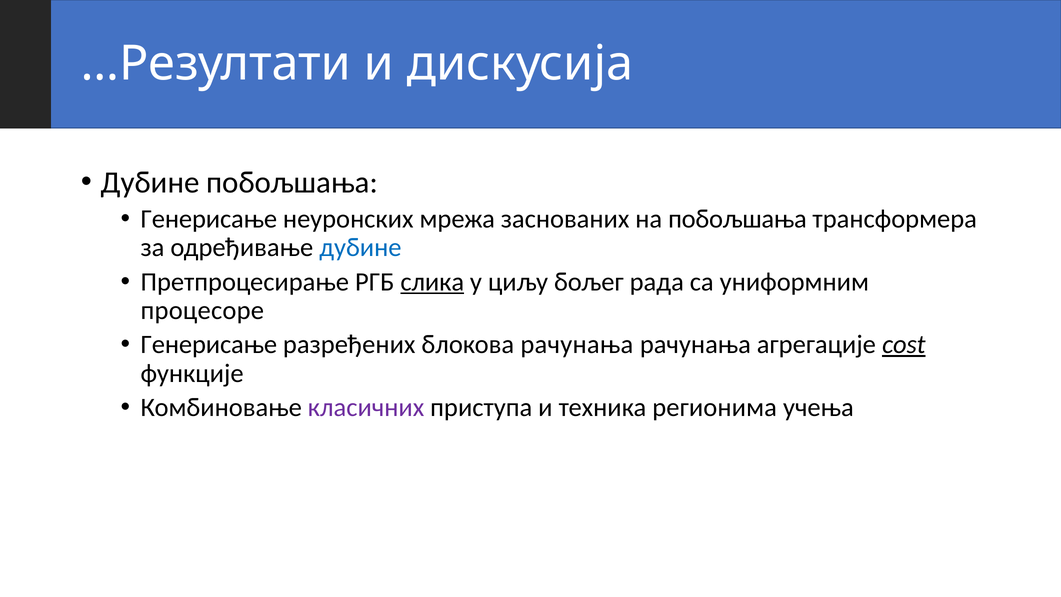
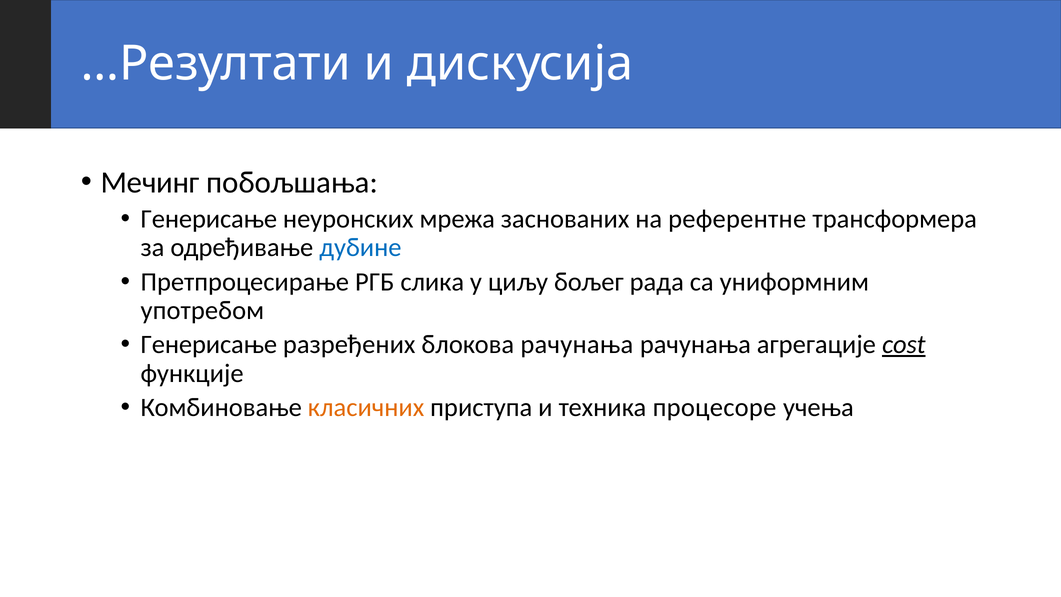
Дубине at (150, 182): Дубине -> Мечинг
на побољшања: побољшања -> референтне
слика underline: present -> none
процесоре: процесоре -> употребом
класичних colour: purple -> orange
регионима: регионима -> процесоре
